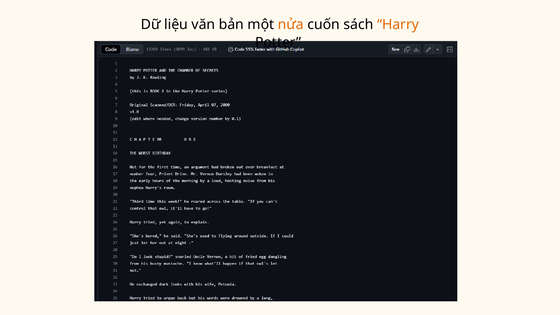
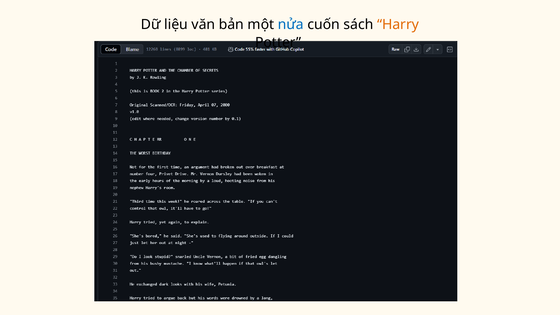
nửa colour: orange -> blue
